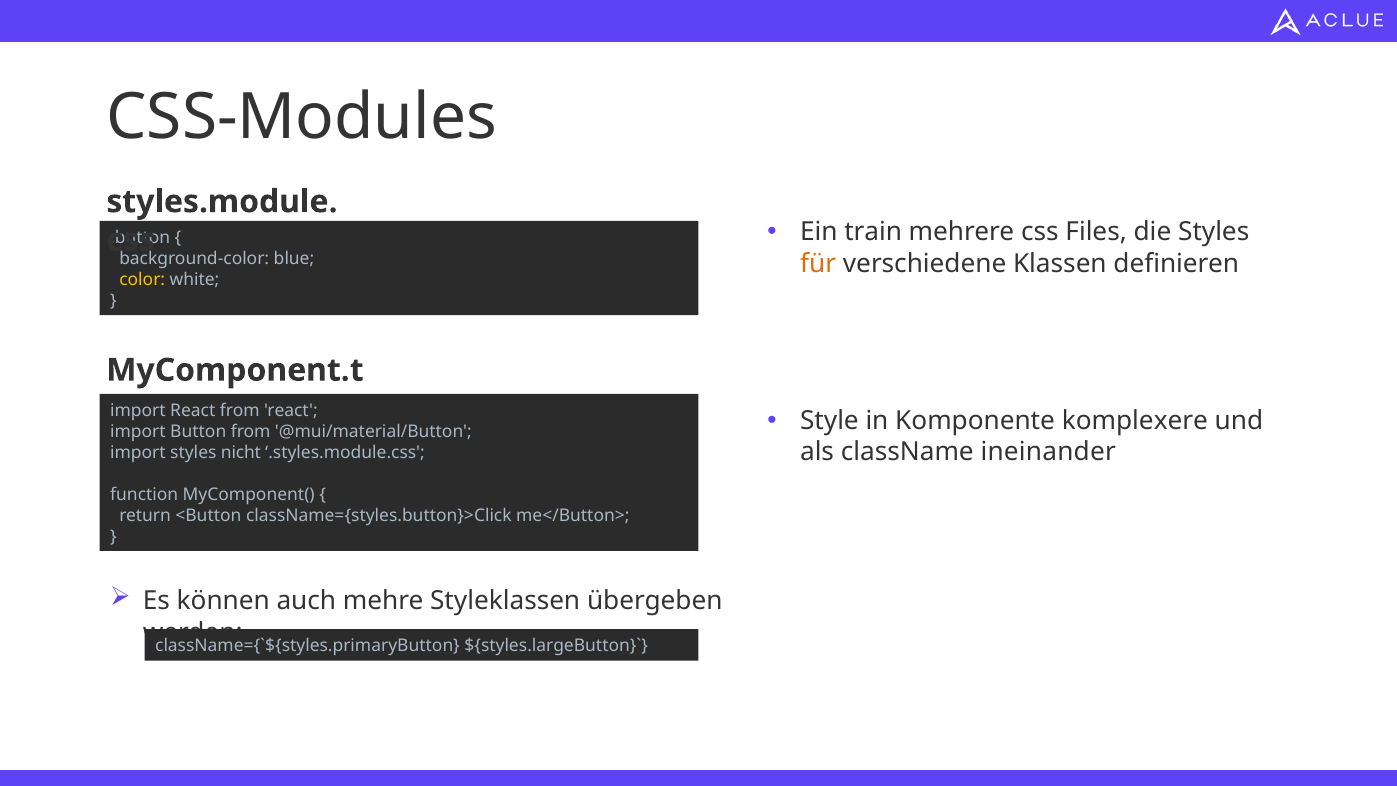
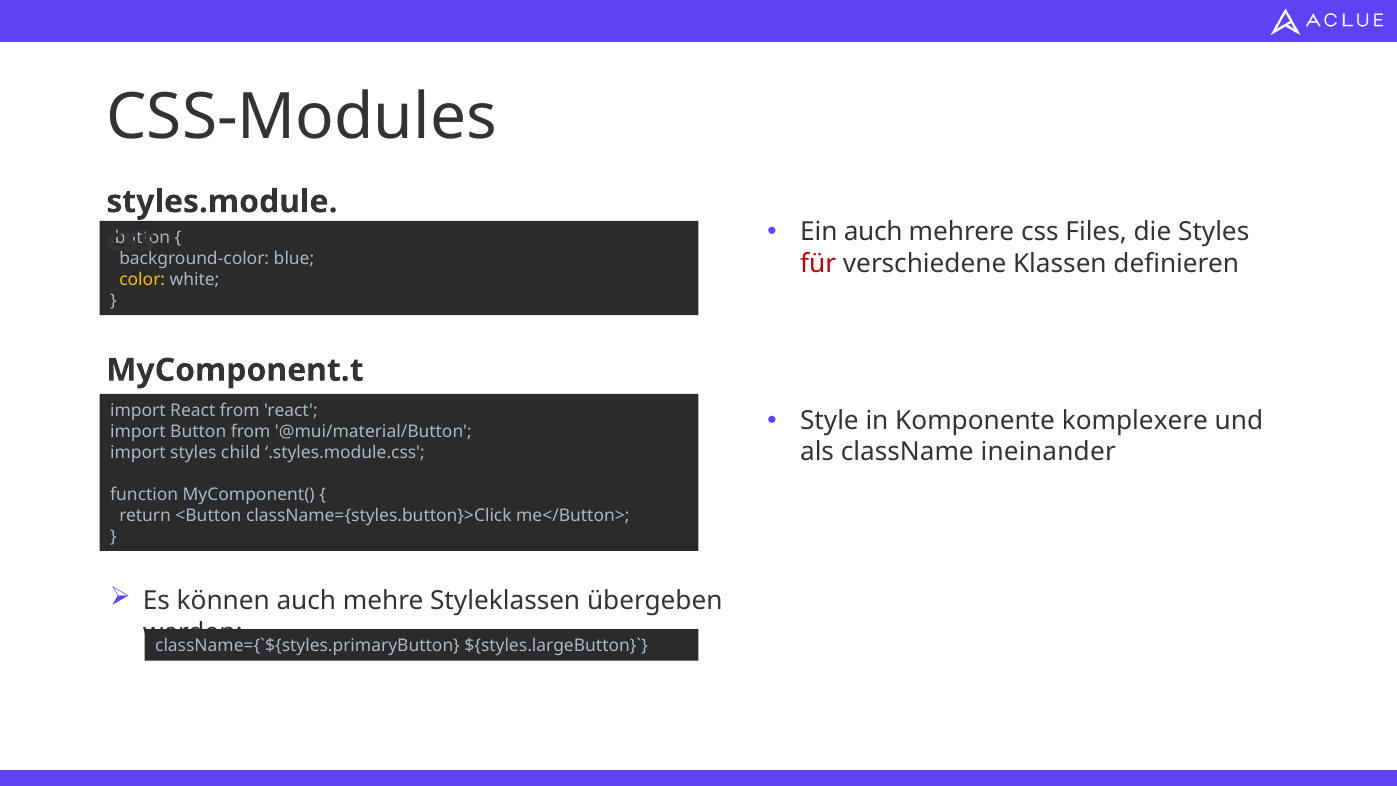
Ein train: train -> auch
für colour: orange -> red
nicht: nicht -> child
